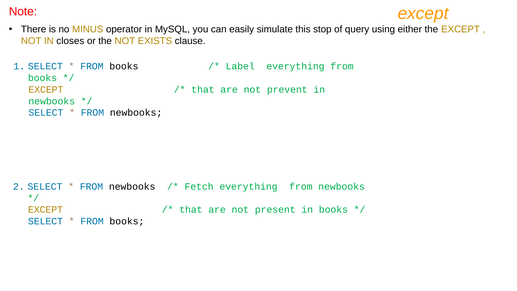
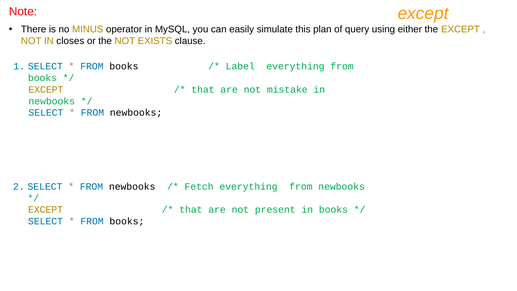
stop: stop -> plan
prevent: prevent -> mistake
